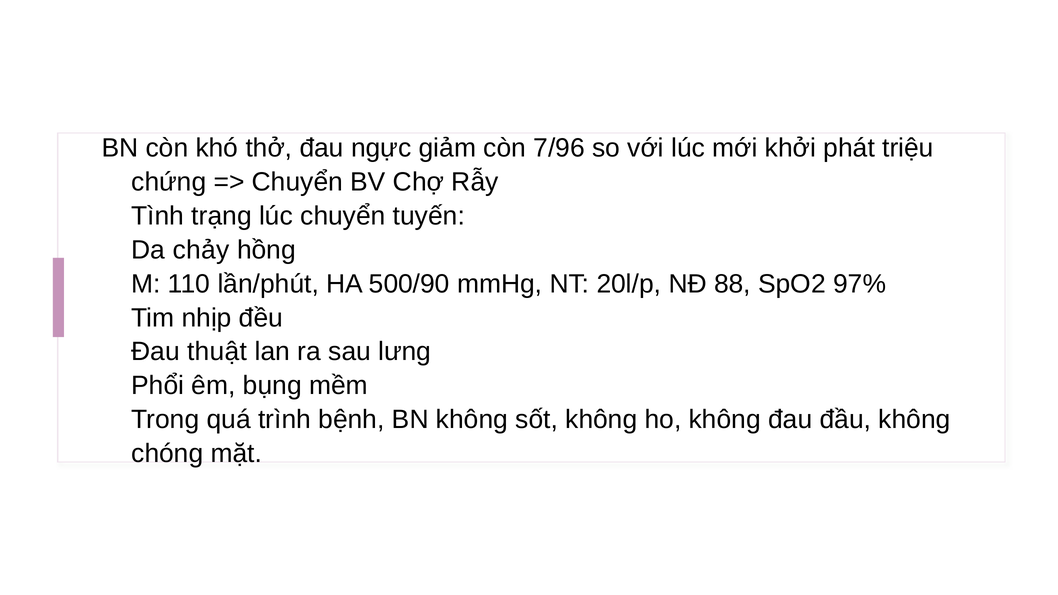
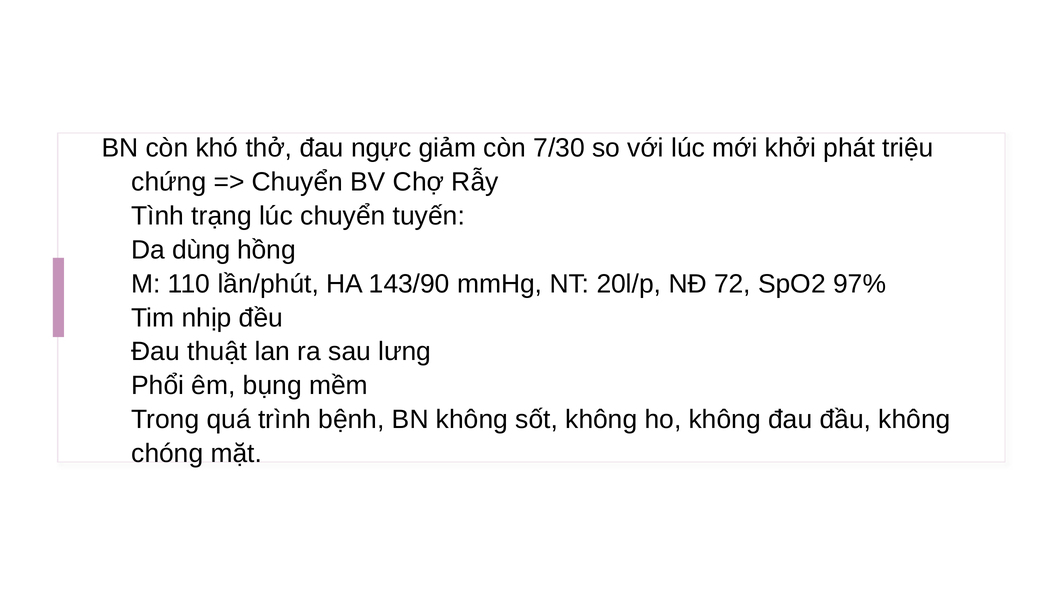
7/96: 7/96 -> 7/30
chảy: chảy -> dùng
500/90: 500/90 -> 143/90
88: 88 -> 72
